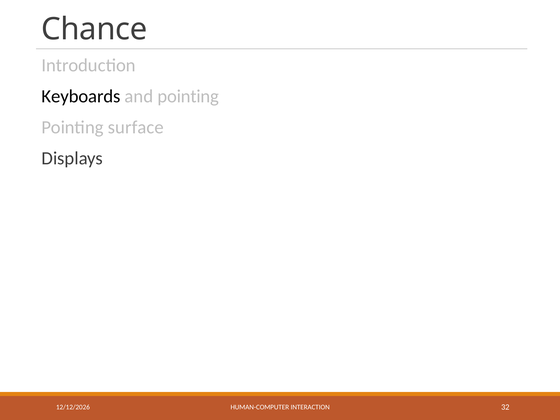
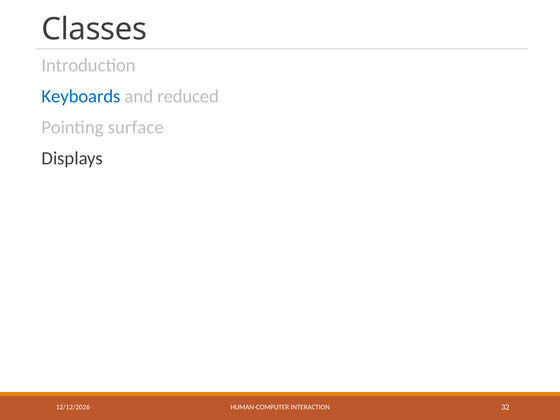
Chance: Chance -> Classes
Keyboards colour: black -> blue
and pointing: pointing -> reduced
